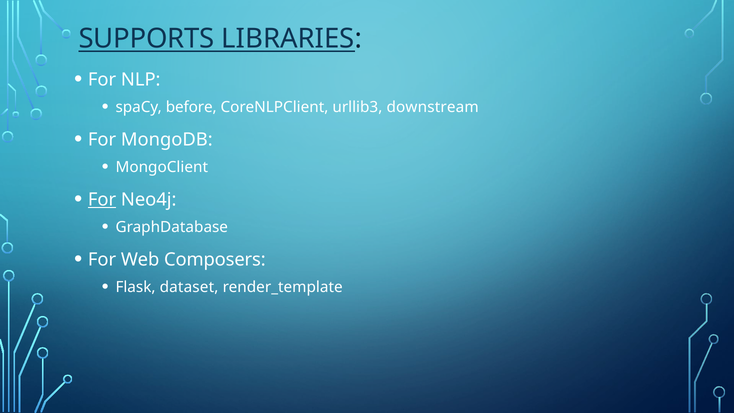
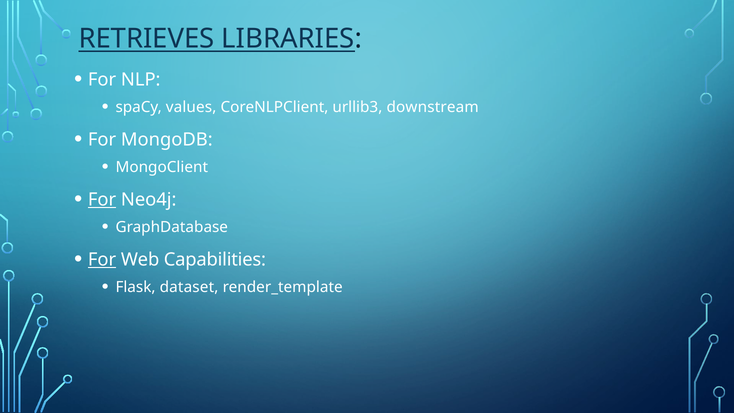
SUPPORTS: SUPPORTS -> RETRIEVES
before: before -> values
For at (102, 259) underline: none -> present
Composers: Composers -> Capabilities
